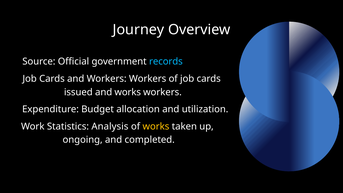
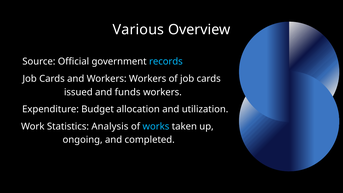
Journey: Journey -> Various
and works: works -> funds
works at (156, 126) colour: yellow -> light blue
